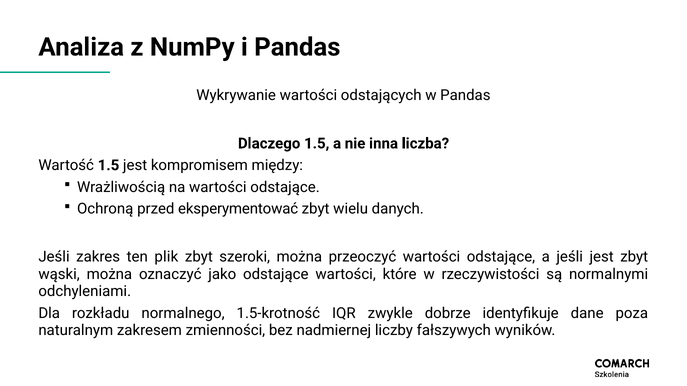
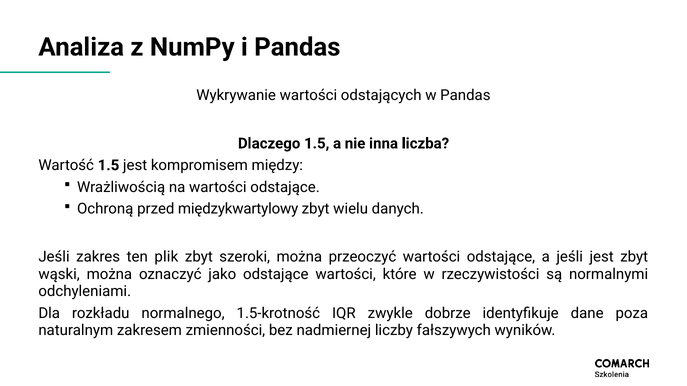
eksperymentować: eksperymentować -> międzykwartylowy
